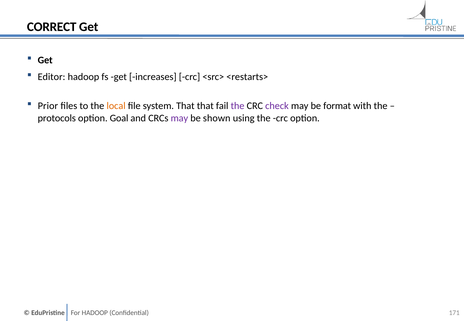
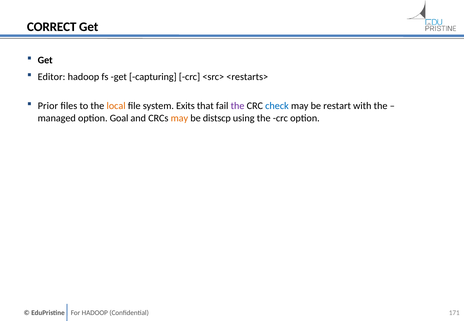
increases: increases -> capturing
system That: That -> Exits
check colour: purple -> blue
format: format -> restart
protocols: protocols -> managed
may at (179, 118) colour: purple -> orange
shown: shown -> distscp
